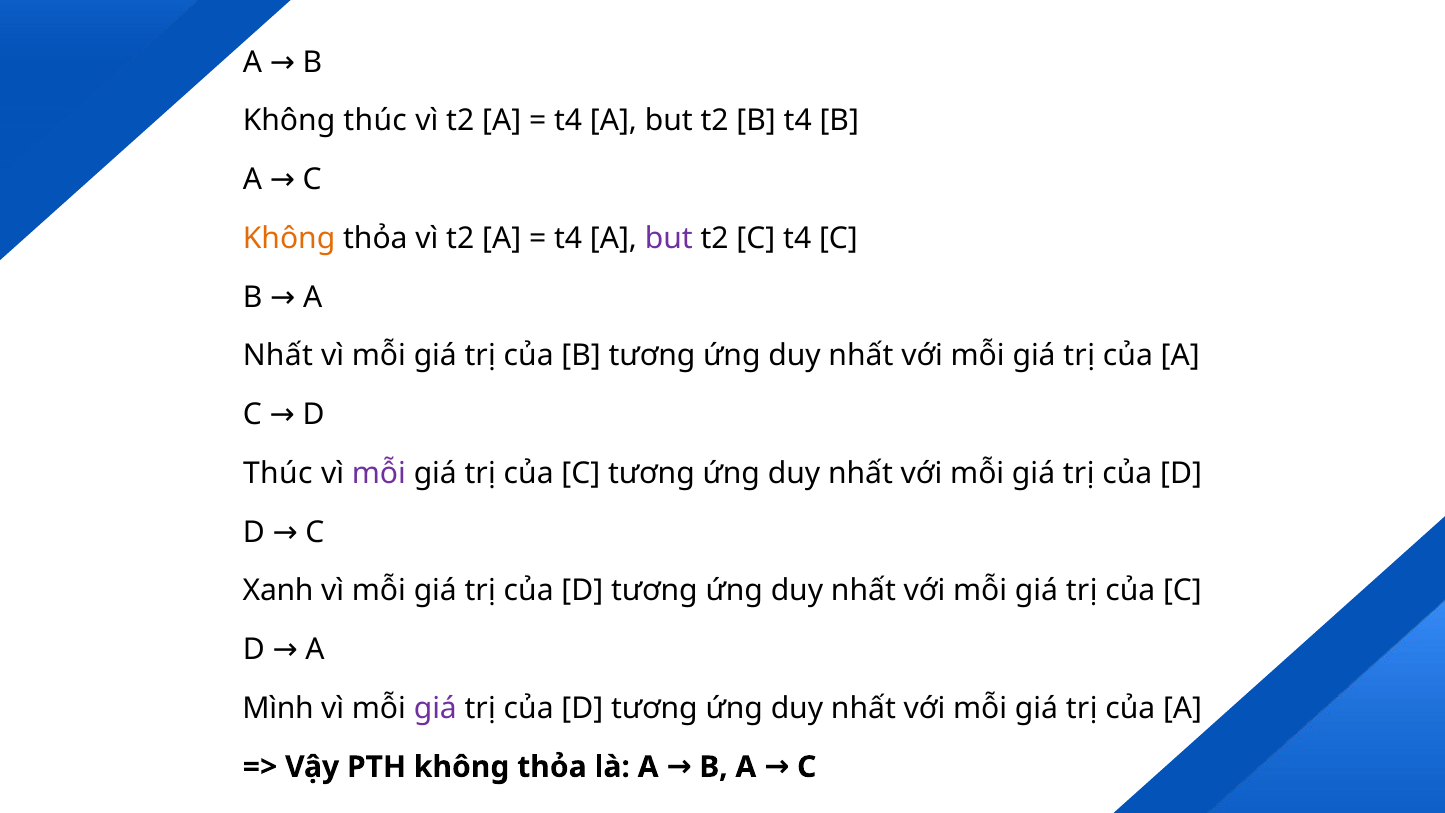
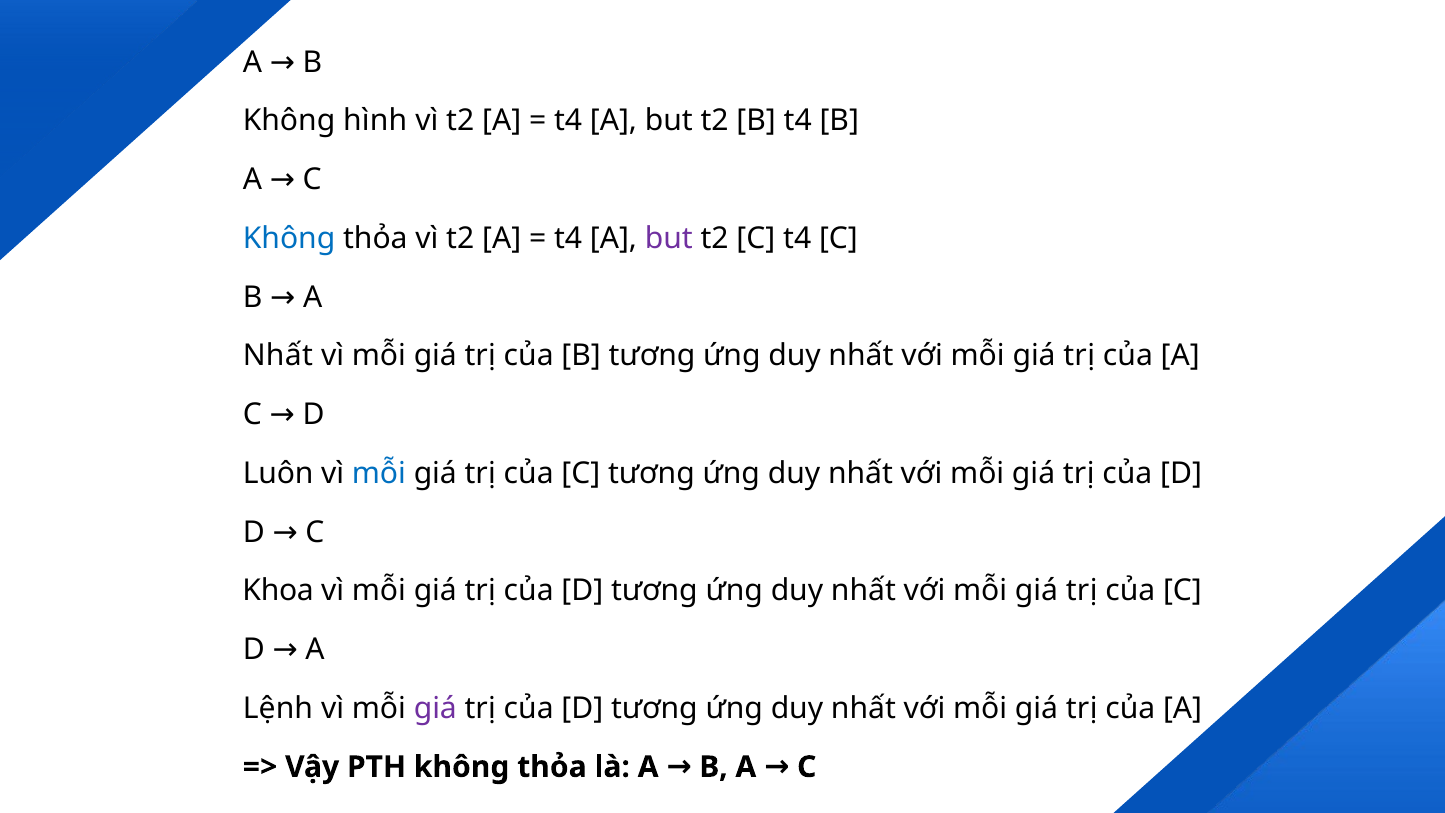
Không thúc: thúc -> hình
Không at (289, 238) colour: orange -> blue
Thúc at (278, 473): Thúc -> Luôn
mỗi at (379, 473) colour: purple -> blue
Xanh: Xanh -> Khoa
Mình: Mình -> Lệnh
